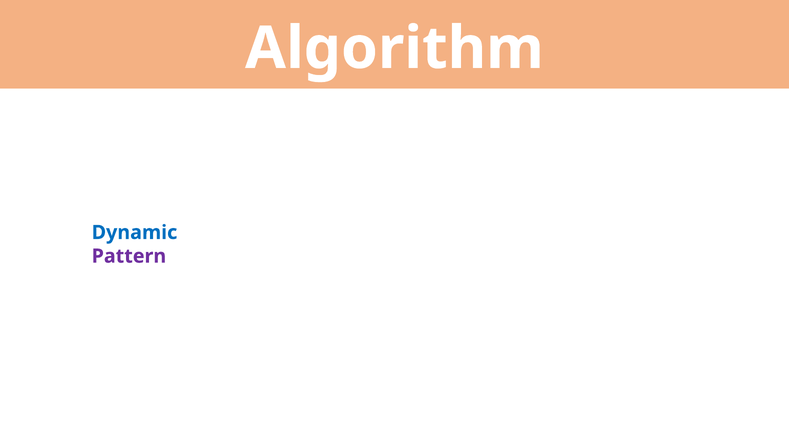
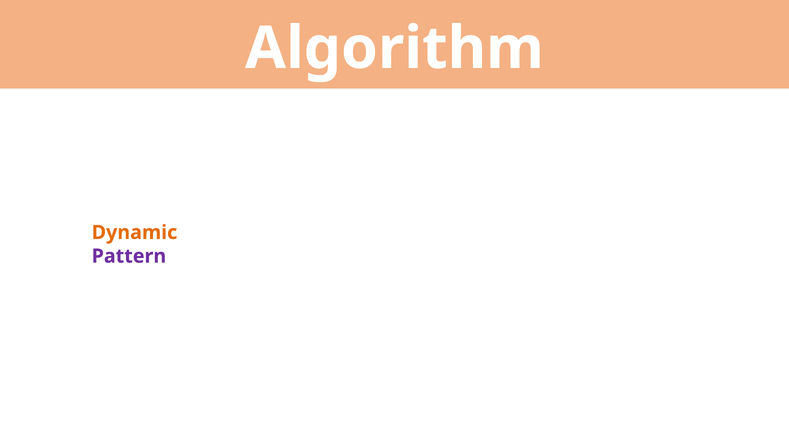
Dynamic colour: blue -> orange
